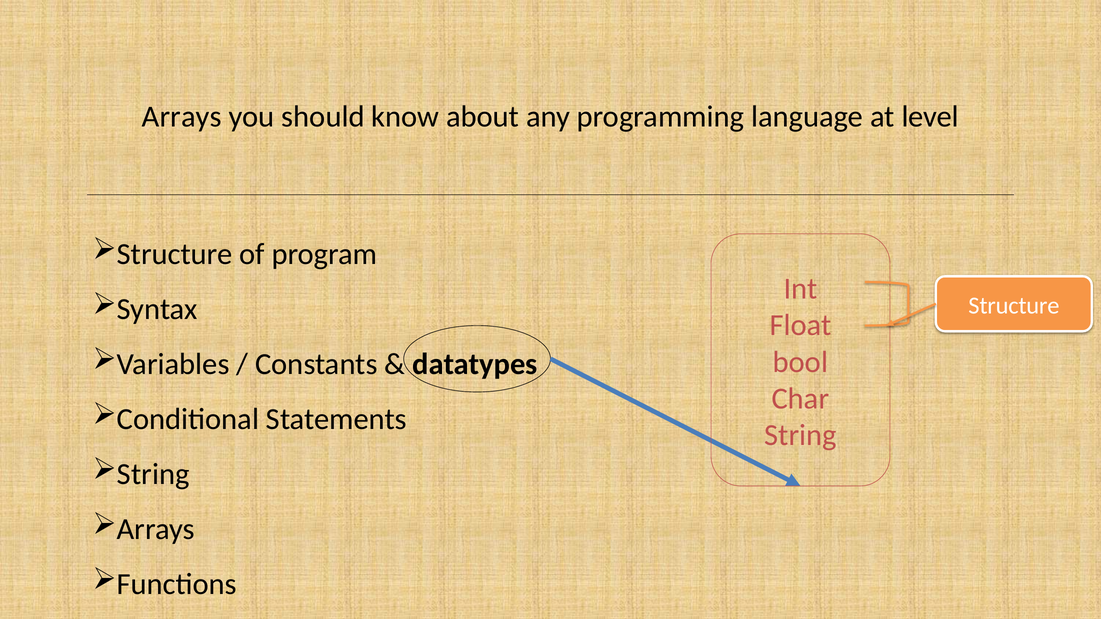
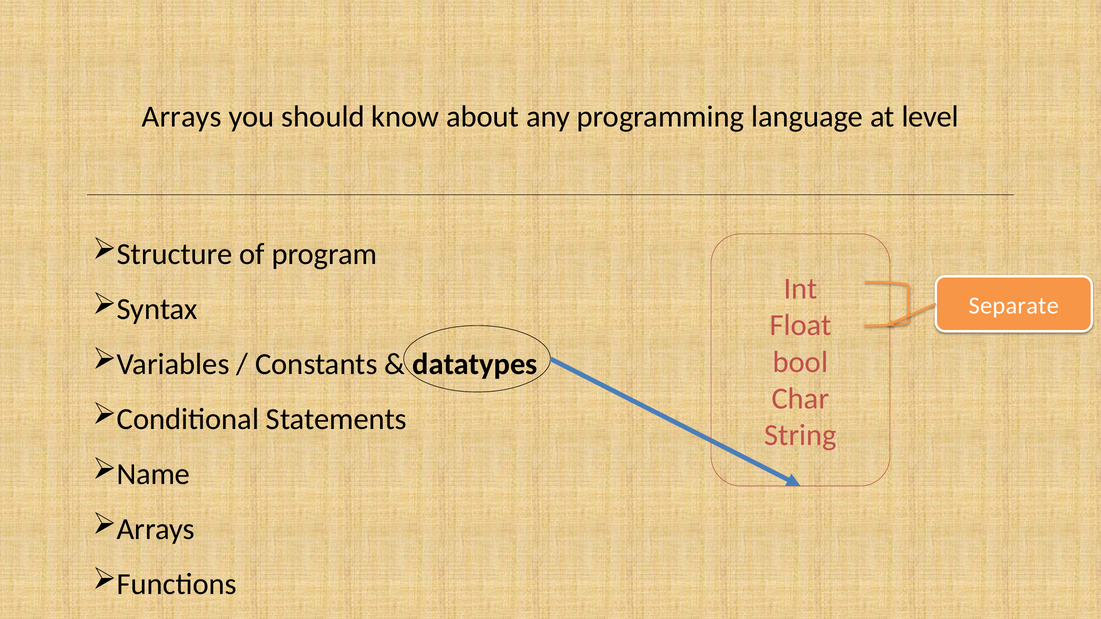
Structure at (1014, 306): Structure -> Separate
String at (153, 475): String -> Name
